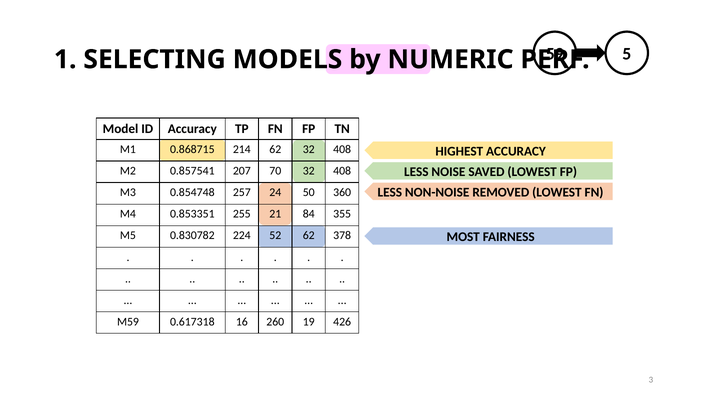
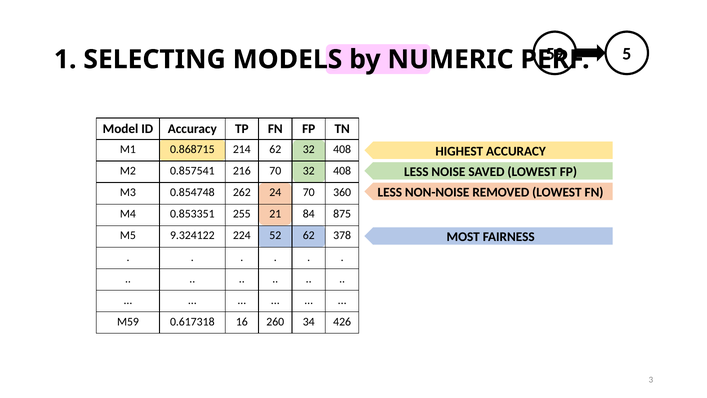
207: 207 -> 216
257: 257 -> 262
24 50: 50 -> 70
355: 355 -> 875
0.830782: 0.830782 -> 9.324122
19: 19 -> 34
